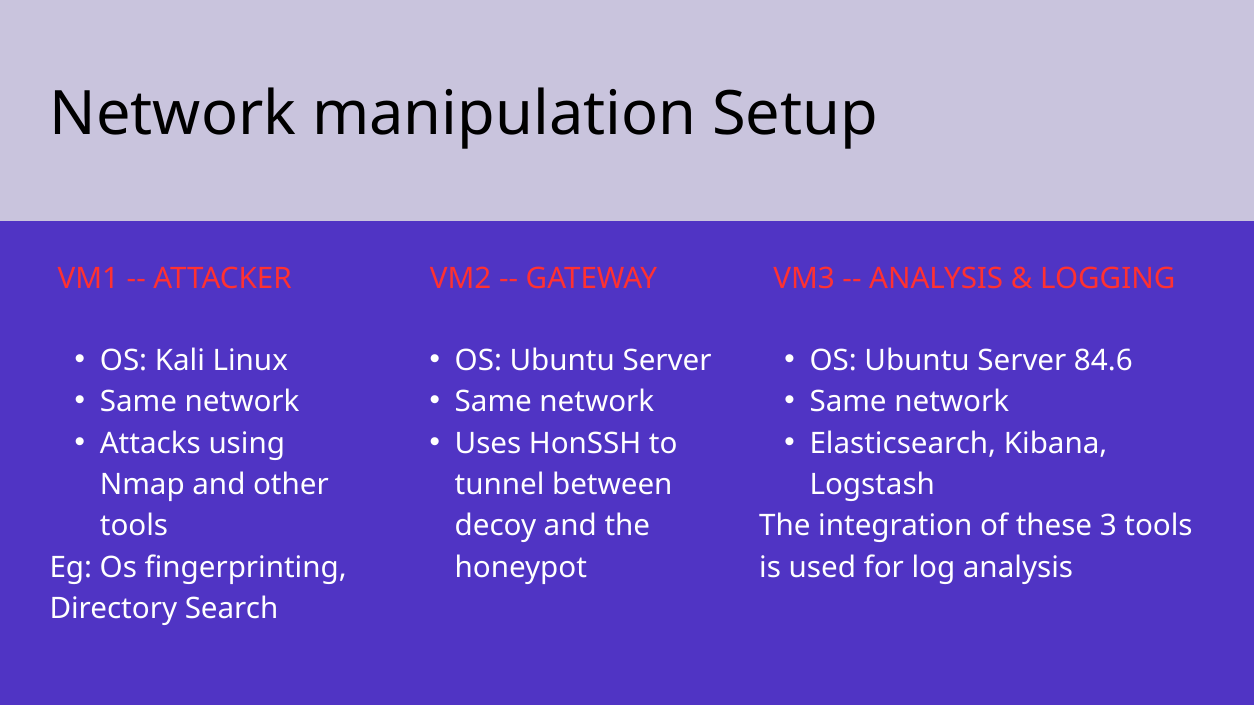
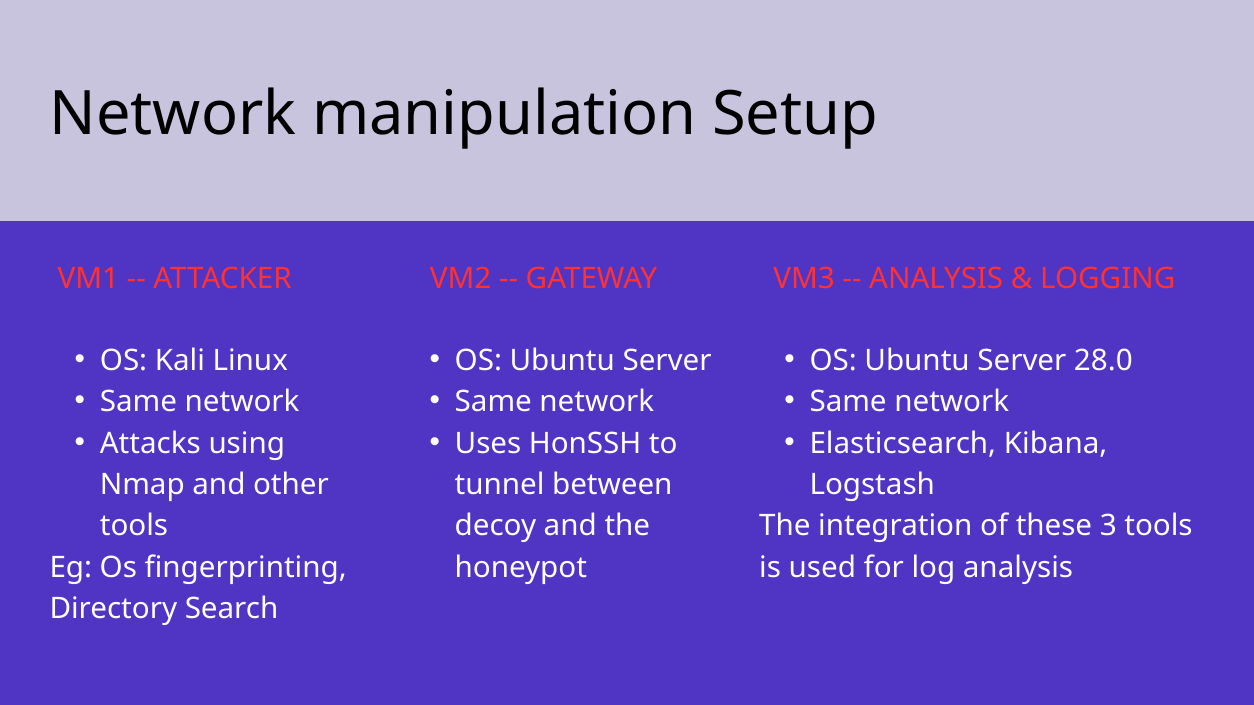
84.6: 84.6 -> 28.0
